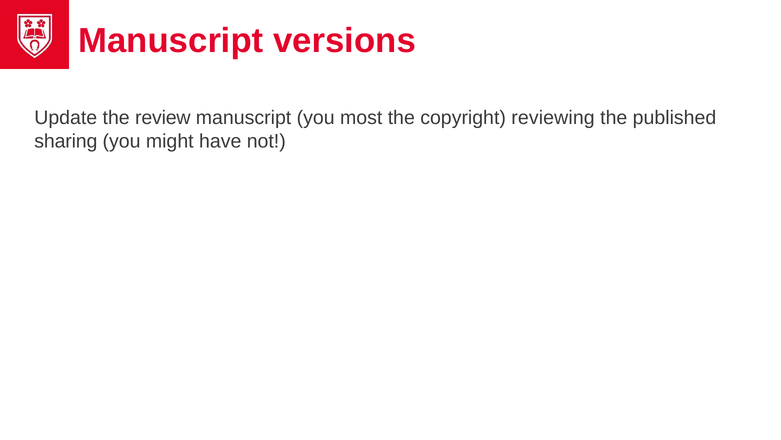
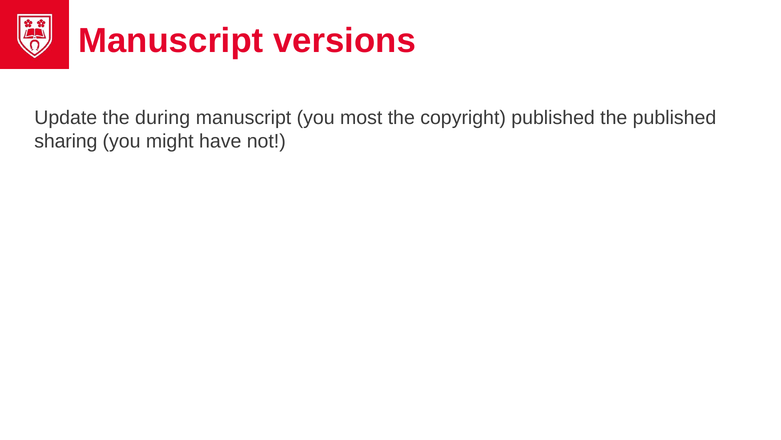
review: review -> during
copyright reviewing: reviewing -> published
